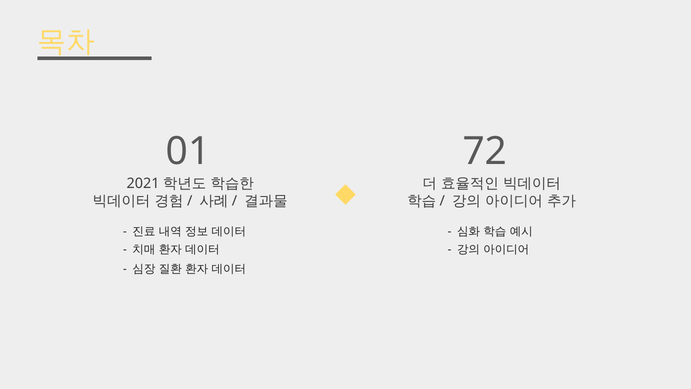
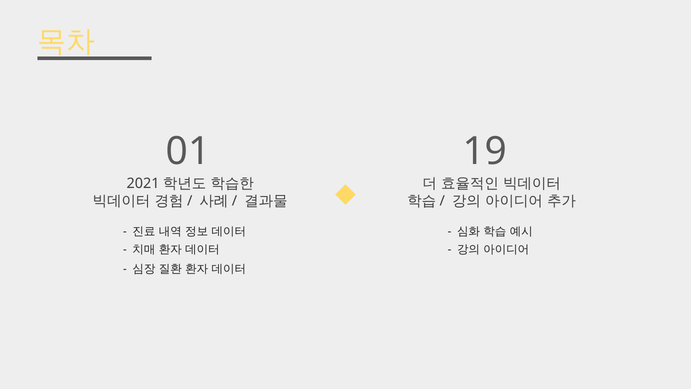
72: 72 -> 19
